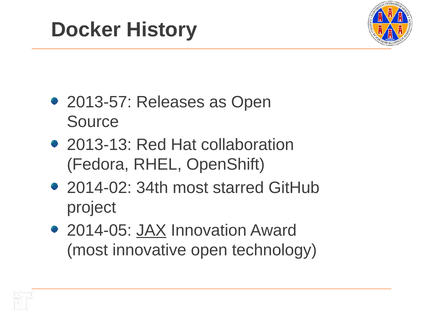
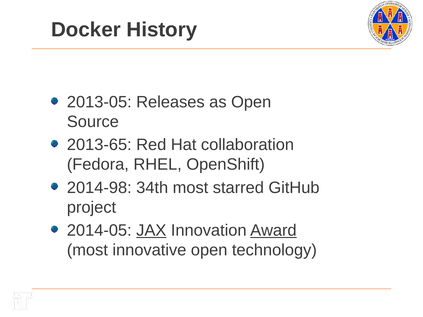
2013-57: 2013-57 -> 2013-05
2013-13: 2013-13 -> 2013-65
2014-02: 2014-02 -> 2014-98
Award underline: none -> present
